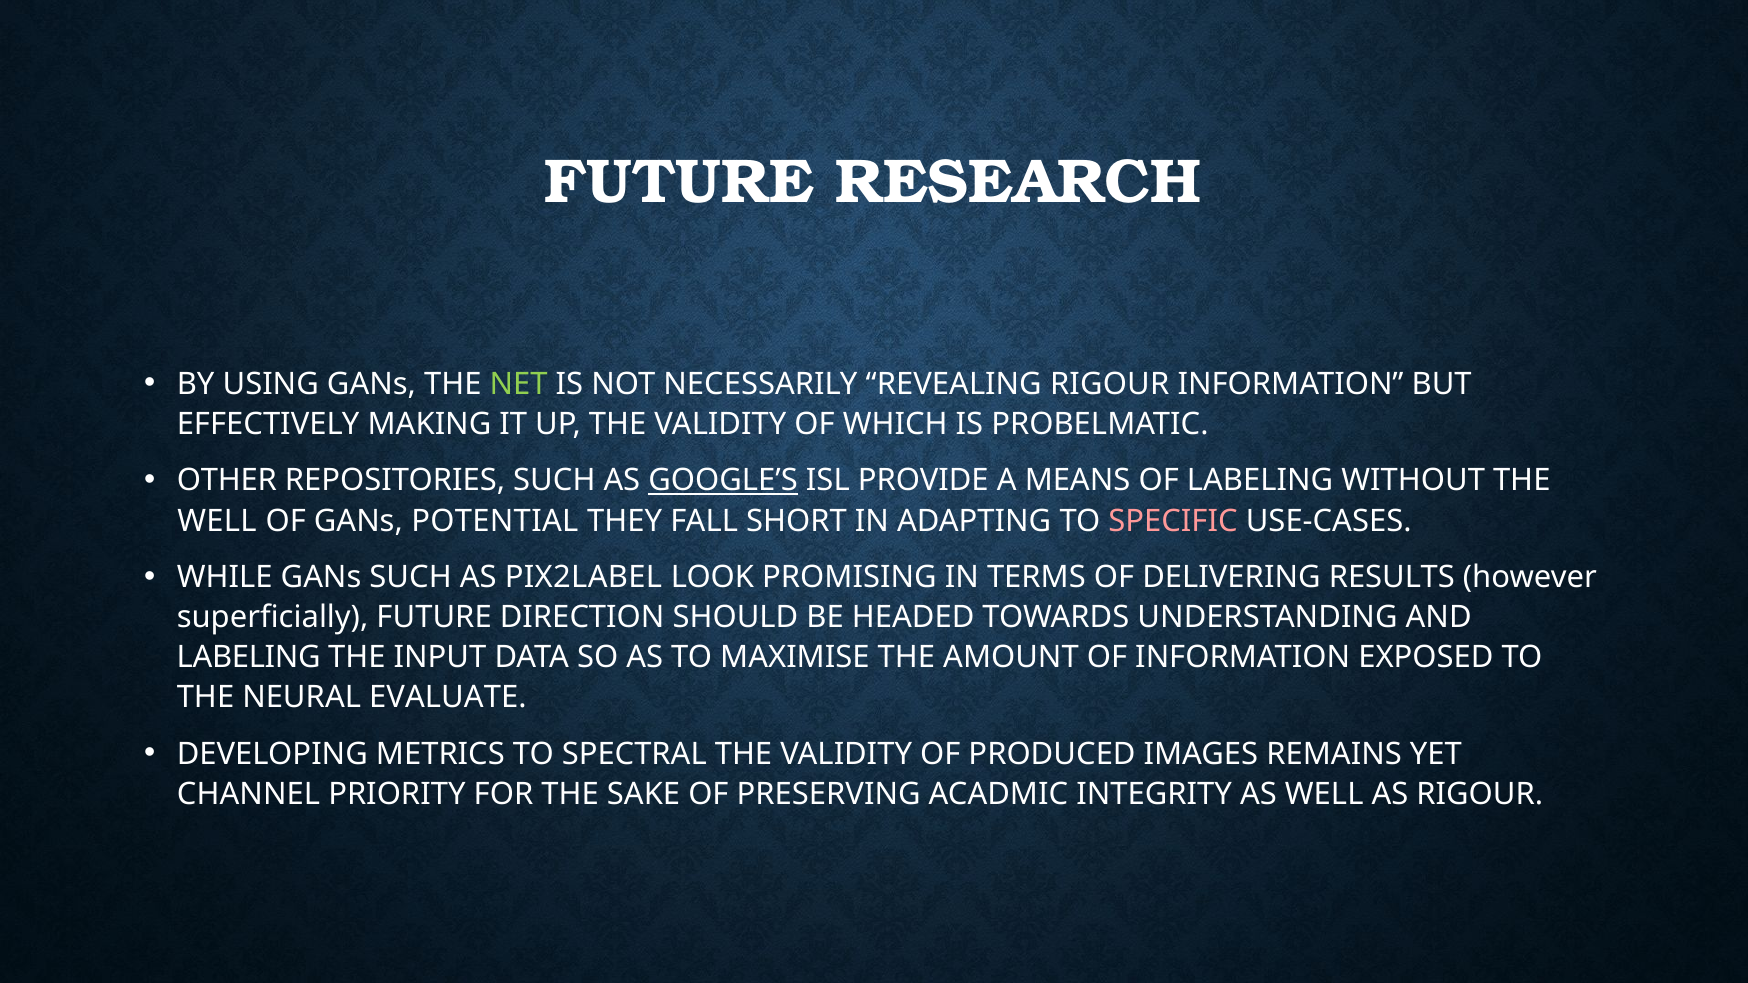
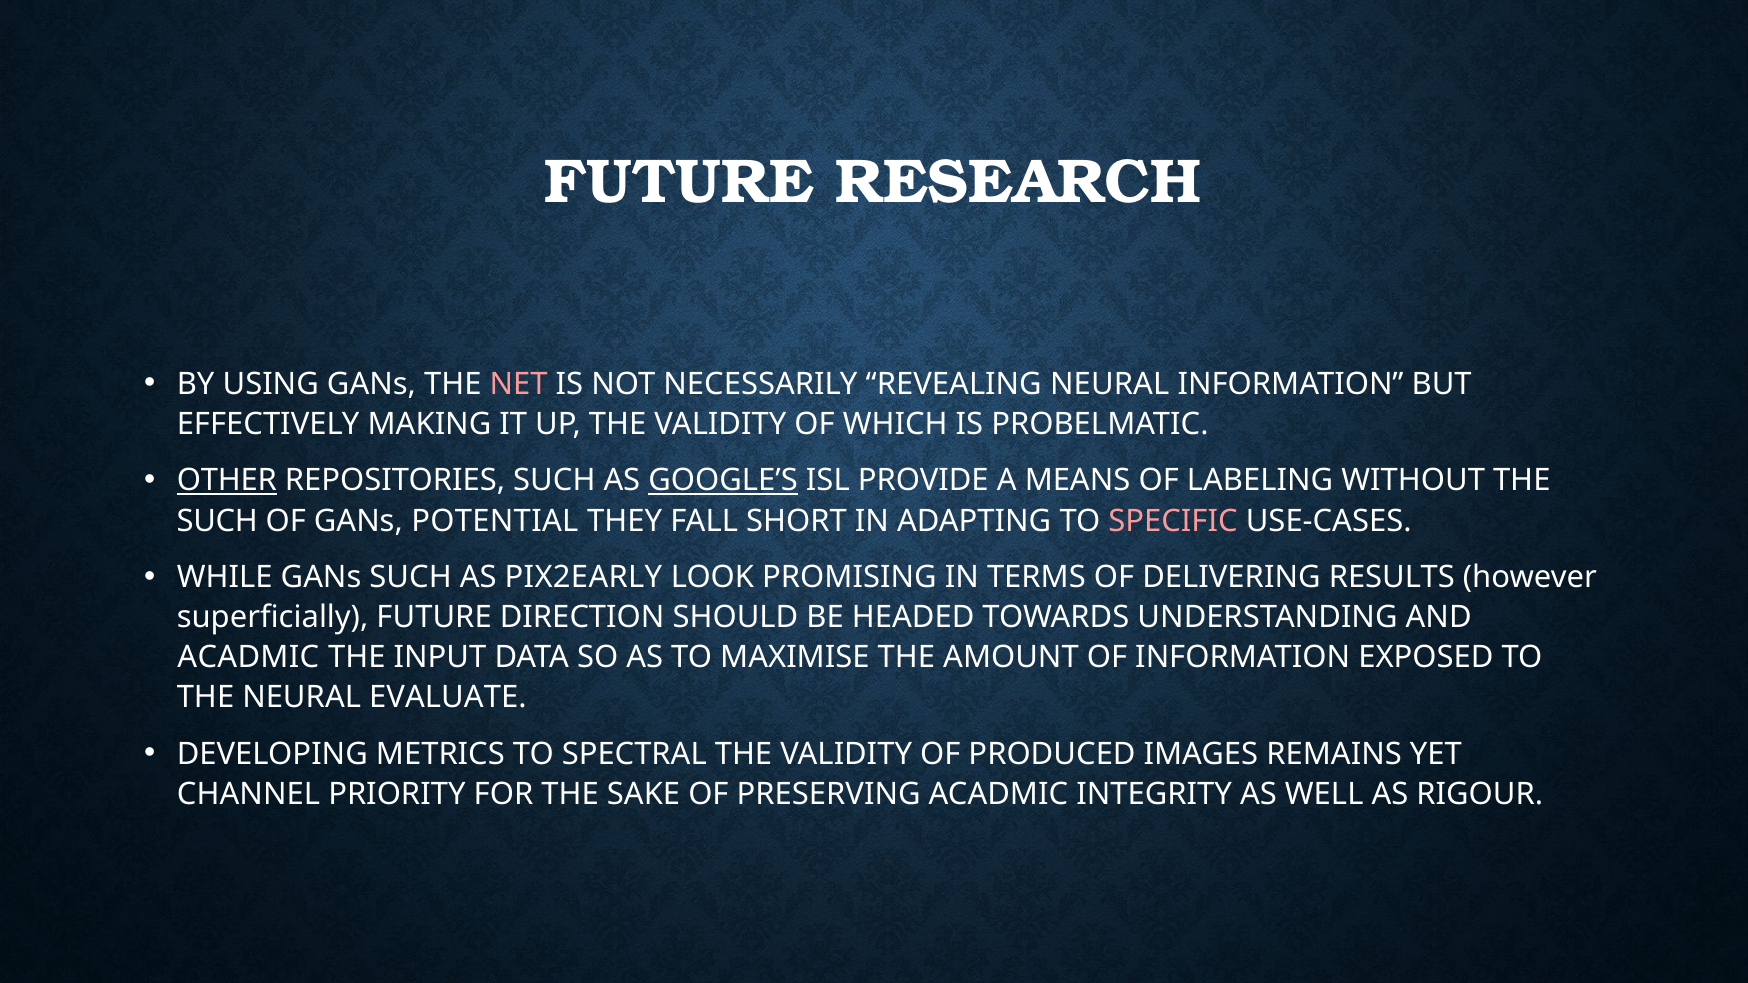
NET colour: light green -> pink
REVEALING RIGOUR: RIGOUR -> NEURAL
OTHER underline: none -> present
WELL at (217, 521): WELL -> SUCH
PIX2LABEL: PIX2LABEL -> PIX2EARLY
LABELING at (249, 658): LABELING -> ACADMIC
